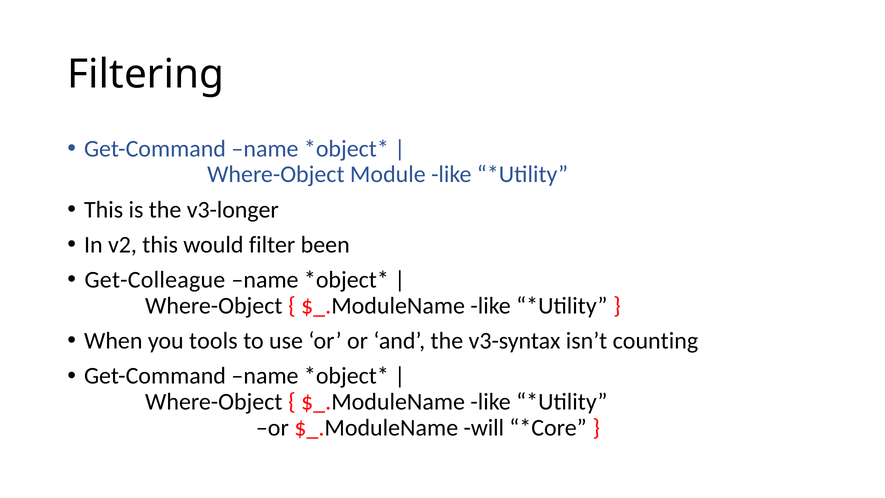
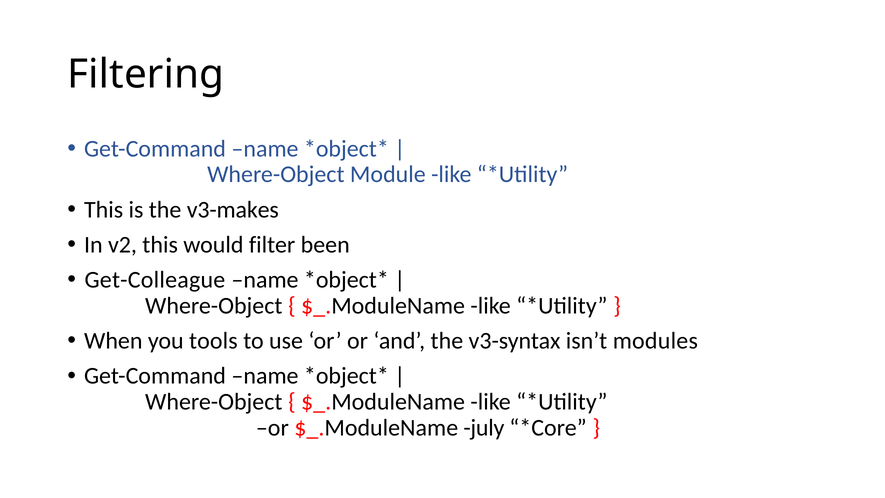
v3-longer: v3-longer -> v3-makes
counting: counting -> modules
will: will -> july
